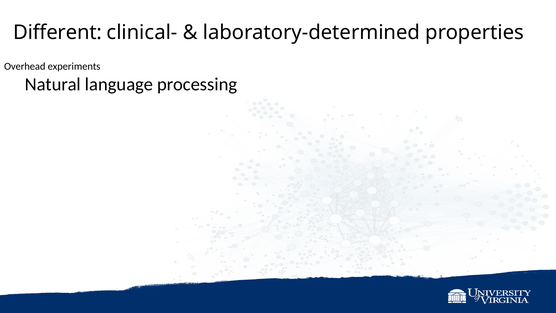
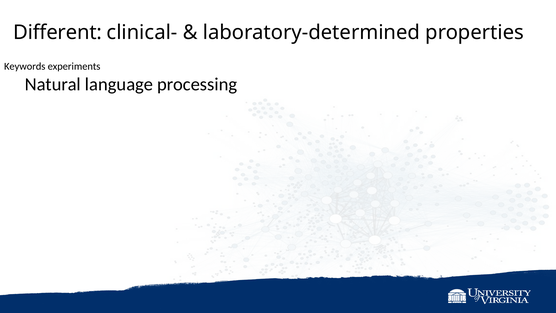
Overhead: Overhead -> Keywords
